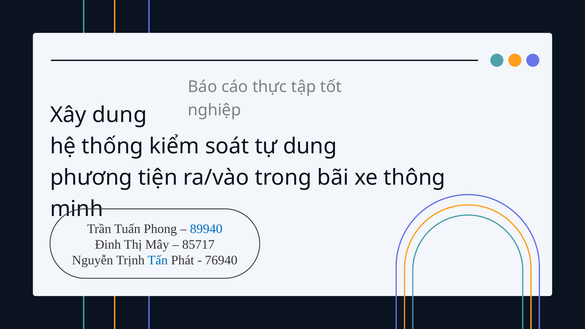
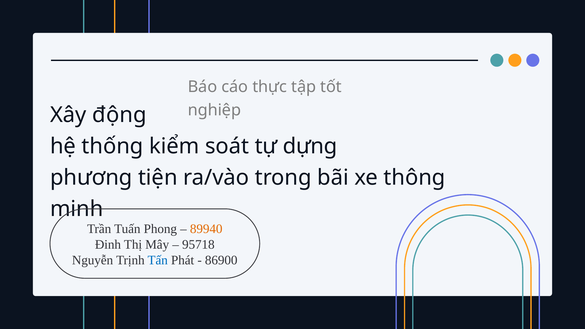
Xây dung: dung -> động
tự dung: dung -> dựng
89940 colour: blue -> orange
85717: 85717 -> 95718
76940: 76940 -> 86900
